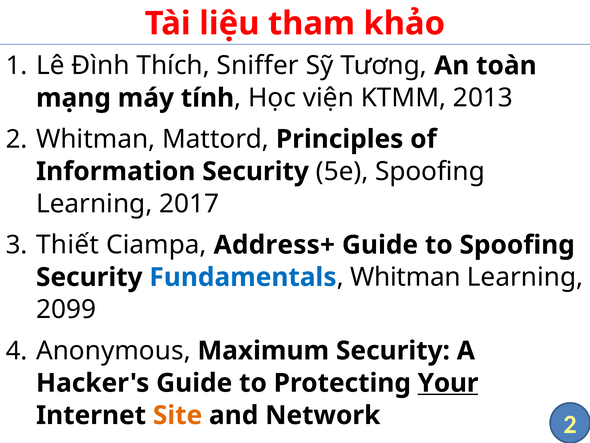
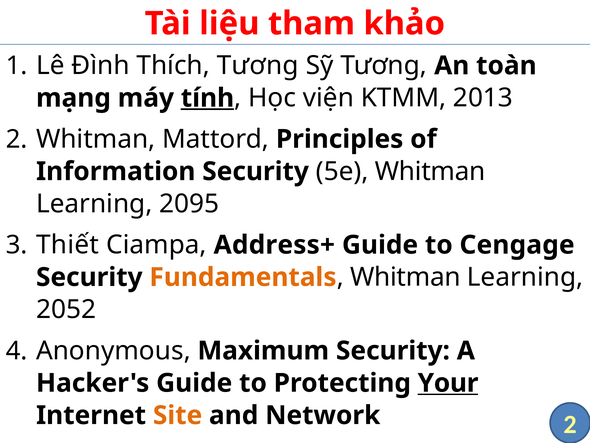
Thích Sniffer: Sniffer -> Tương
tính underline: none -> present
5e Spoofing: Spoofing -> Whitman
2017: 2017 -> 2095
to Spoofing: Spoofing -> Cengage
Fundamentals colour: blue -> orange
2099: 2099 -> 2052
